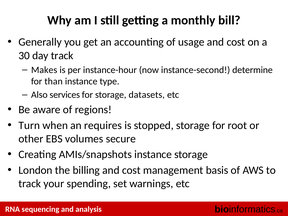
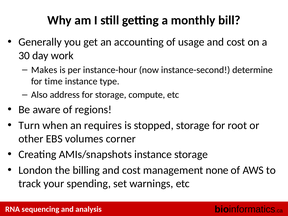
day track: track -> work
than: than -> time
services: services -> address
datasets: datasets -> compute
secure: secure -> corner
basis: basis -> none
